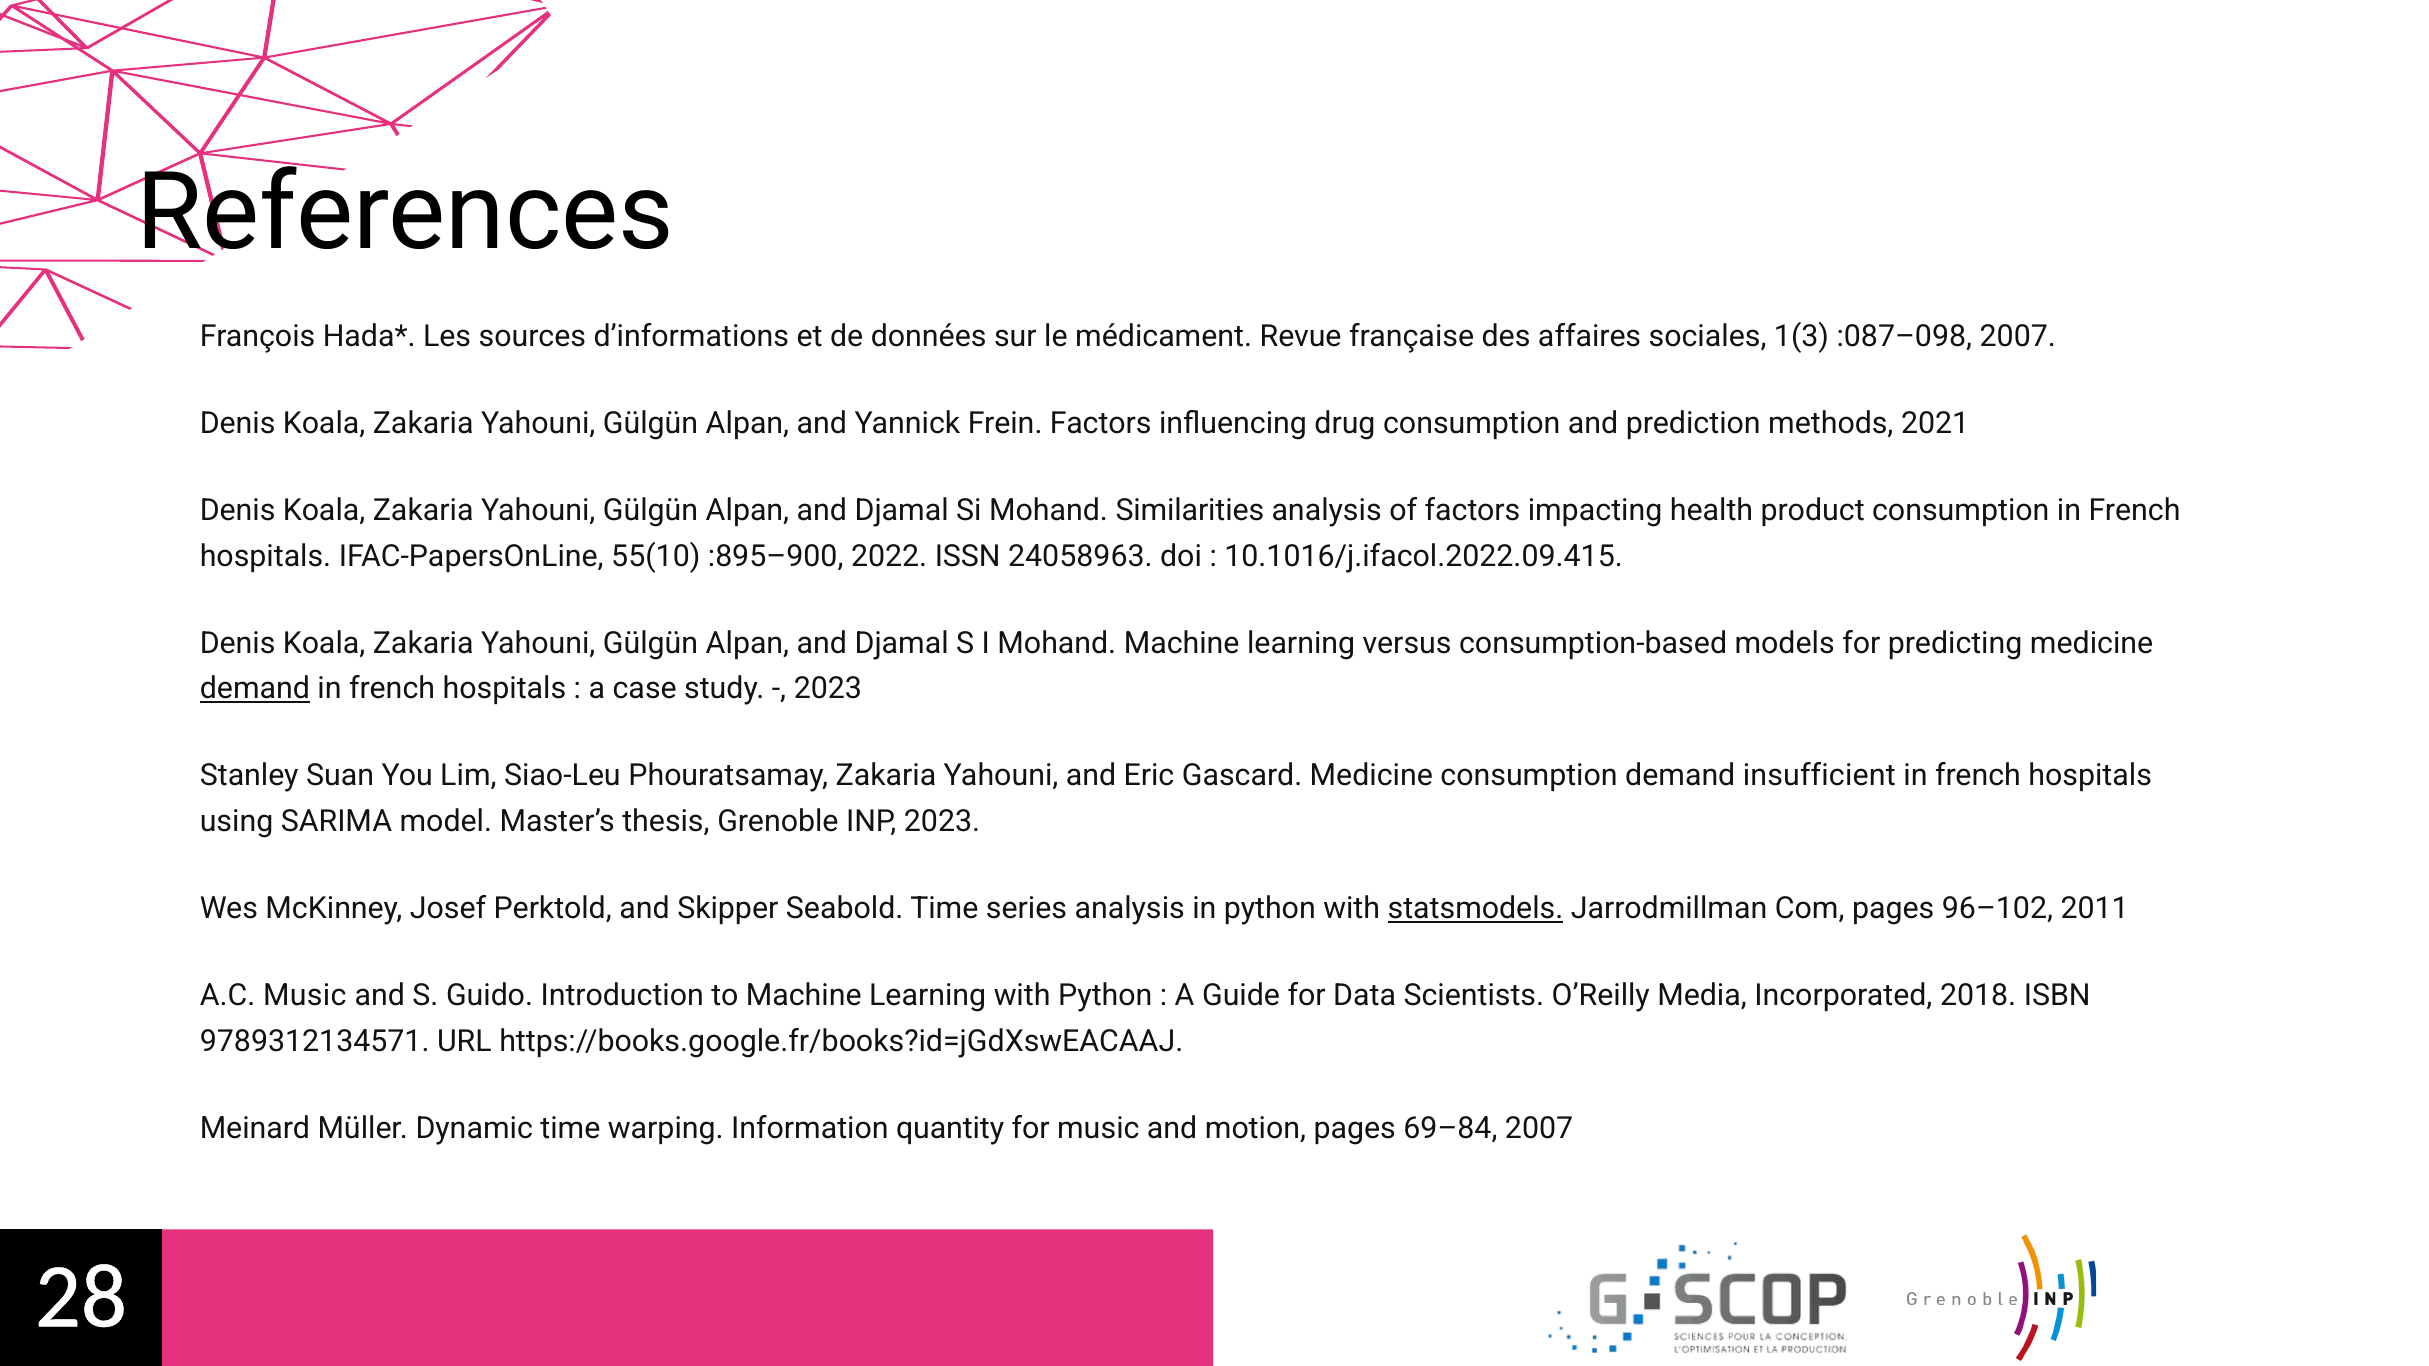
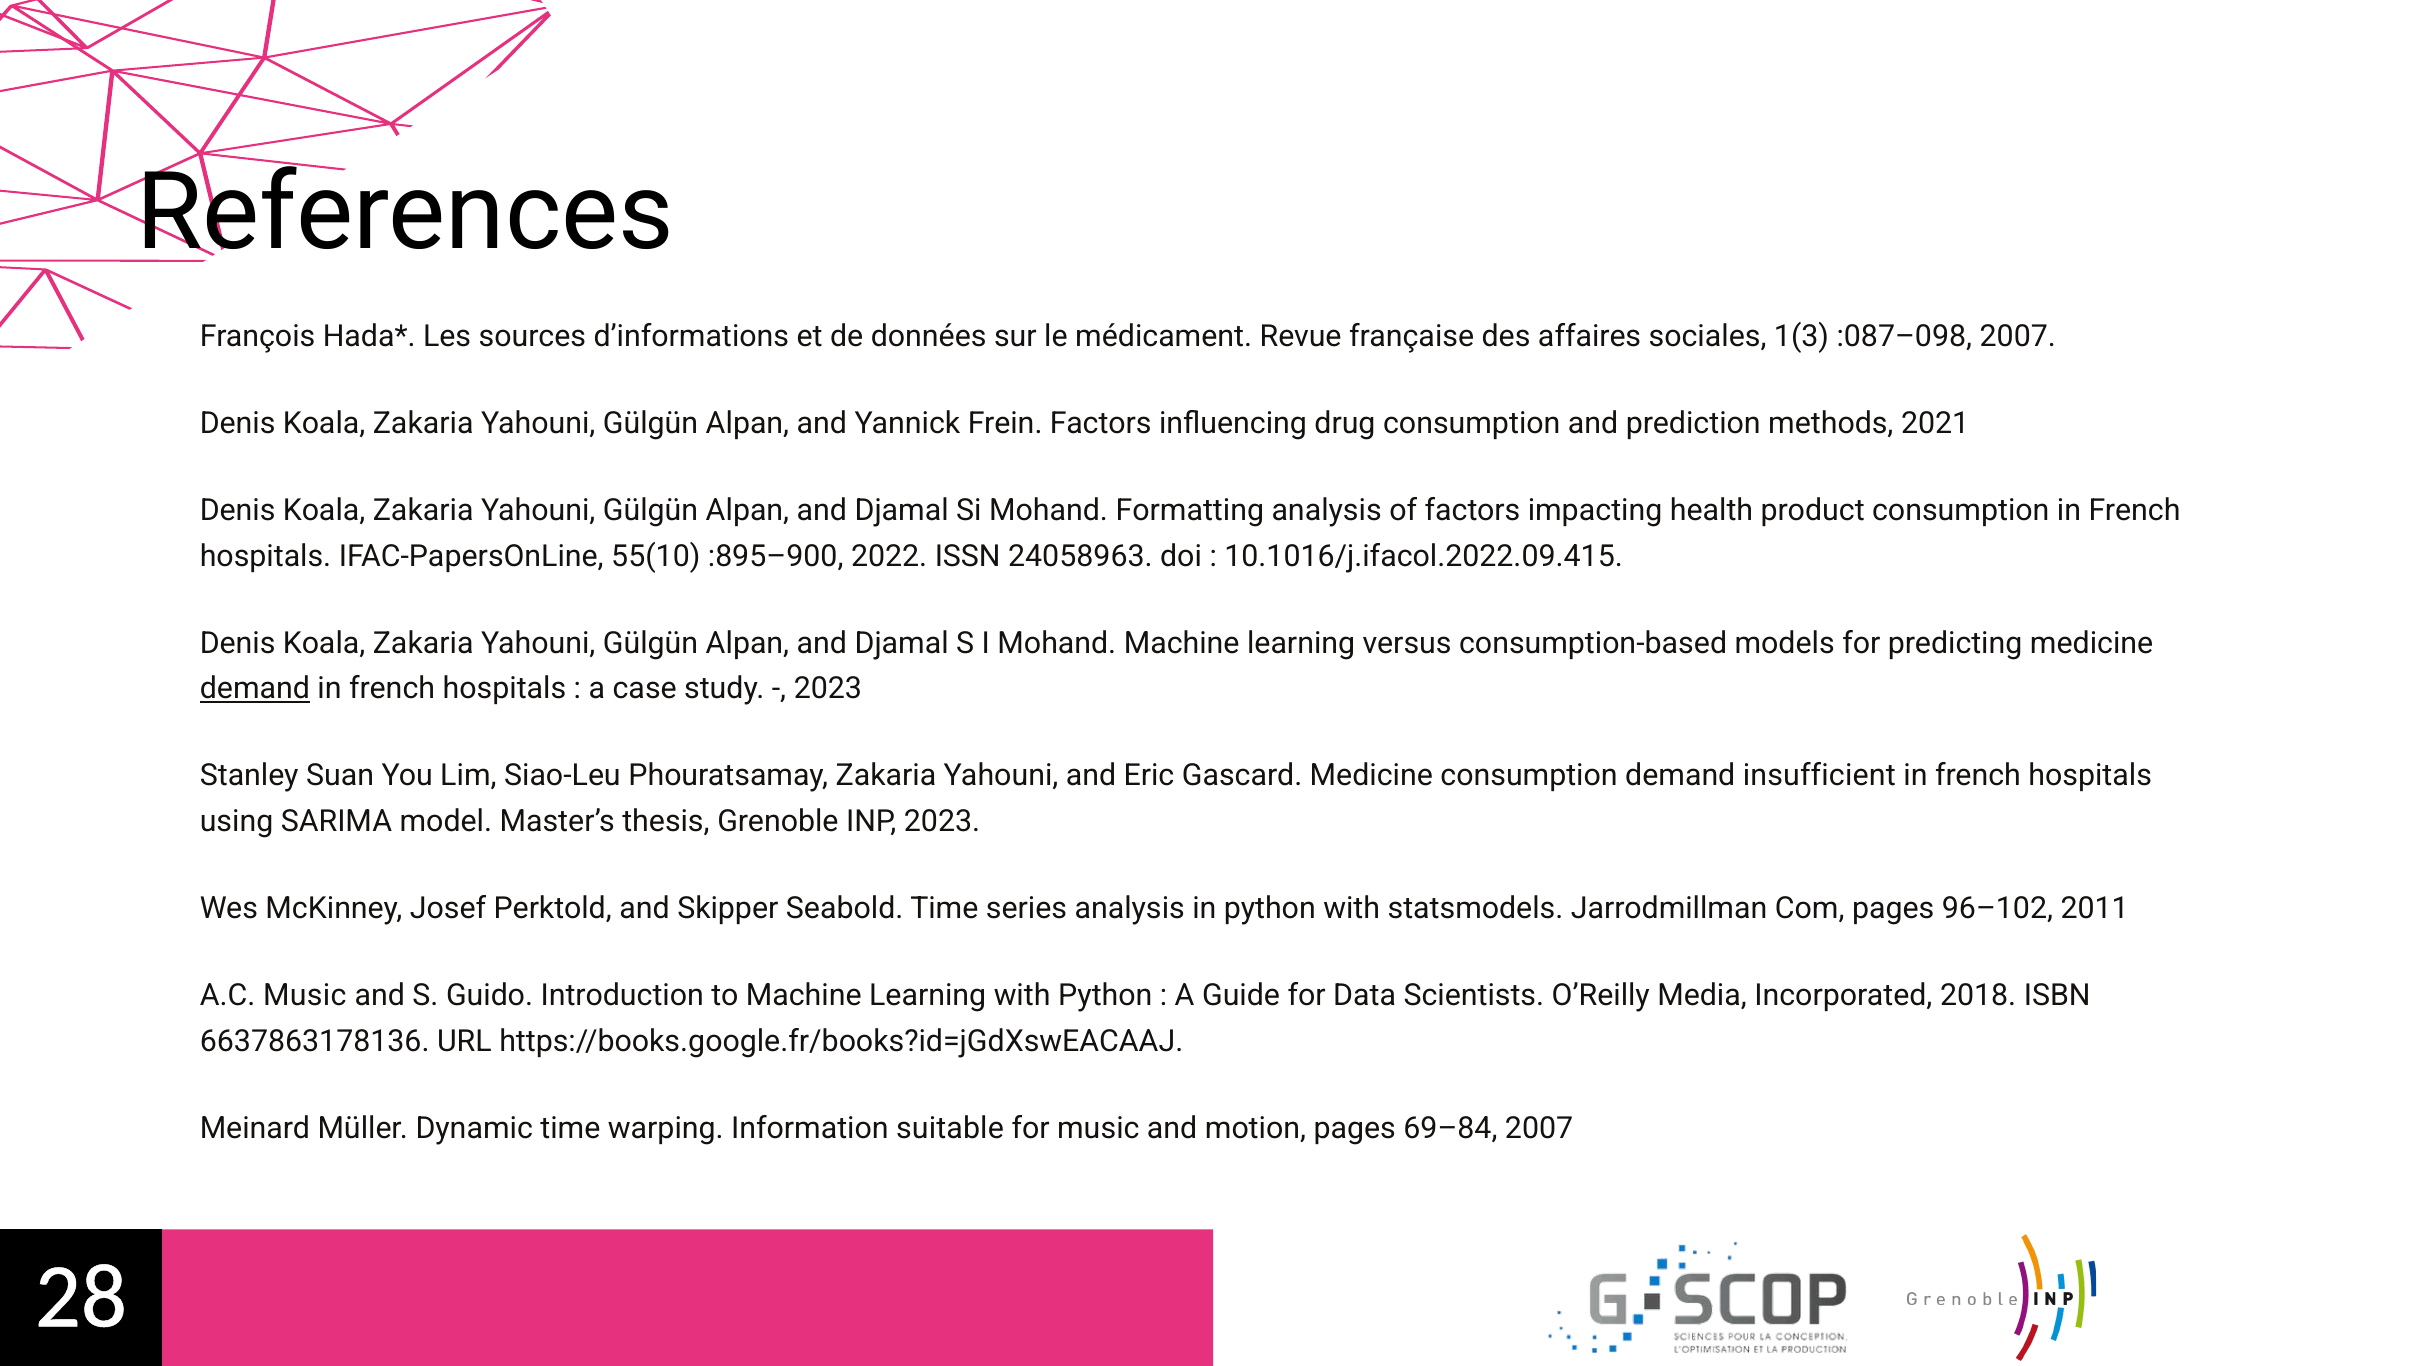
Similarities: Similarities -> Formatting
statsmodels underline: present -> none
9789312134571: 9789312134571 -> 6637863178136
quantity: quantity -> suitable
